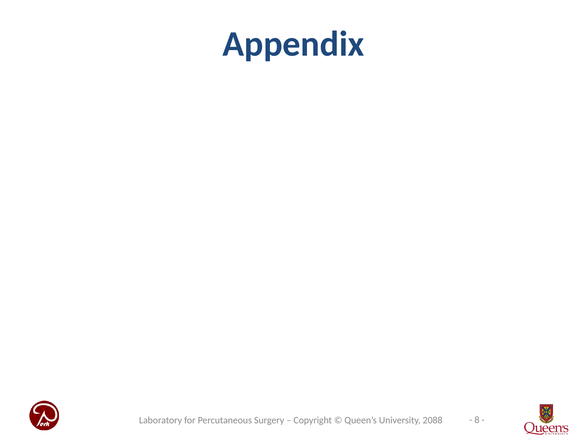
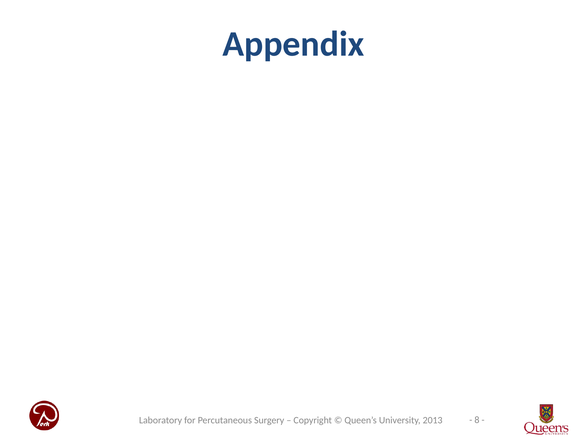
2088: 2088 -> 2013
